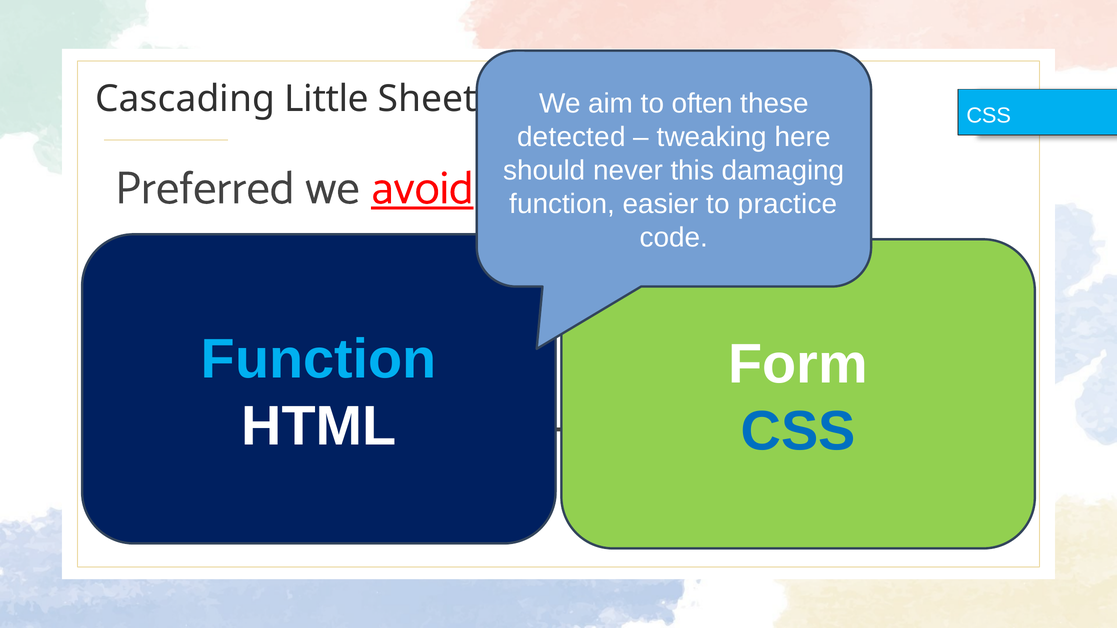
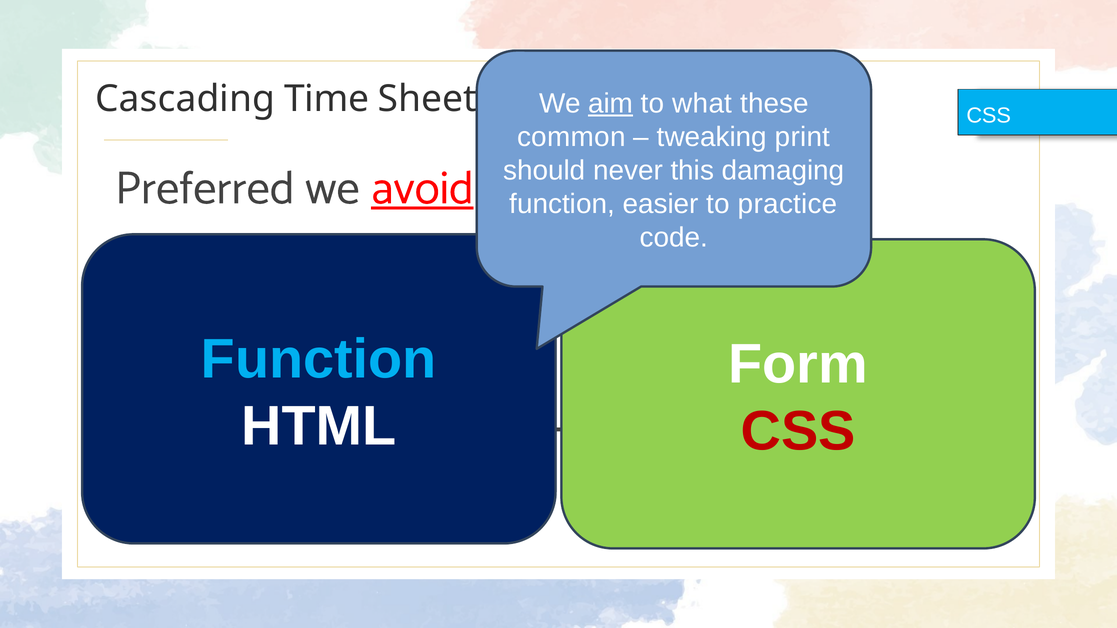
Little: Little -> Time
aim underline: none -> present
often: often -> what
detected: detected -> common
here: here -> print
CSS at (798, 431) colour: blue -> red
